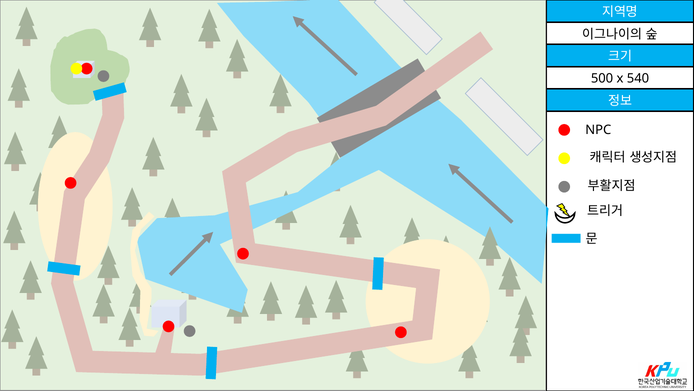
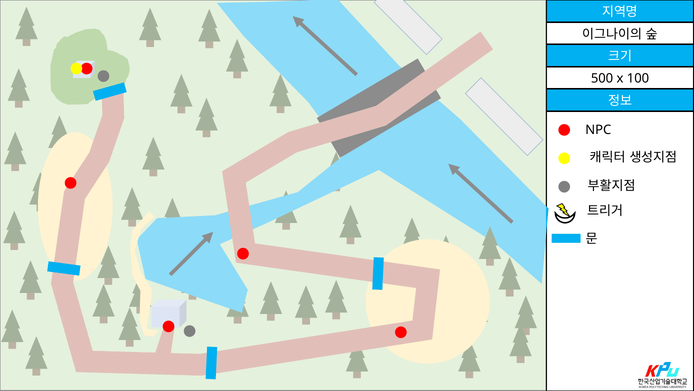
540: 540 -> 100
